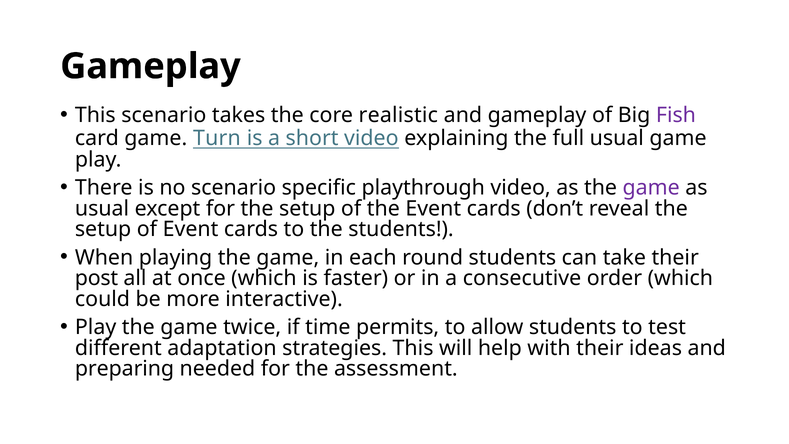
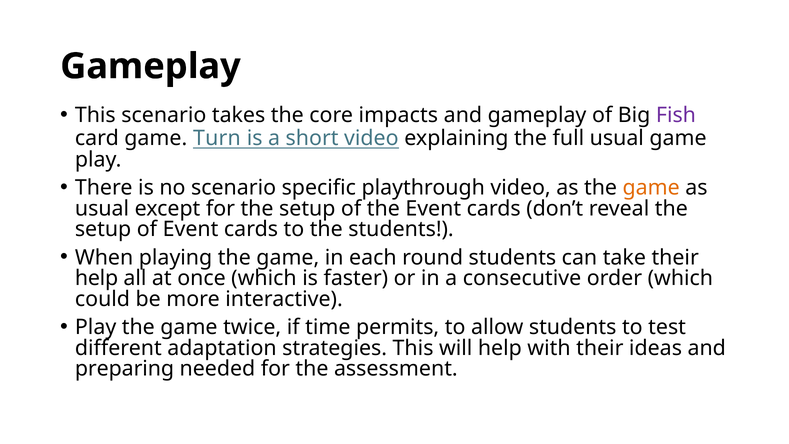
realistic: realistic -> impacts
game at (651, 188) colour: purple -> orange
post at (97, 278): post -> help
